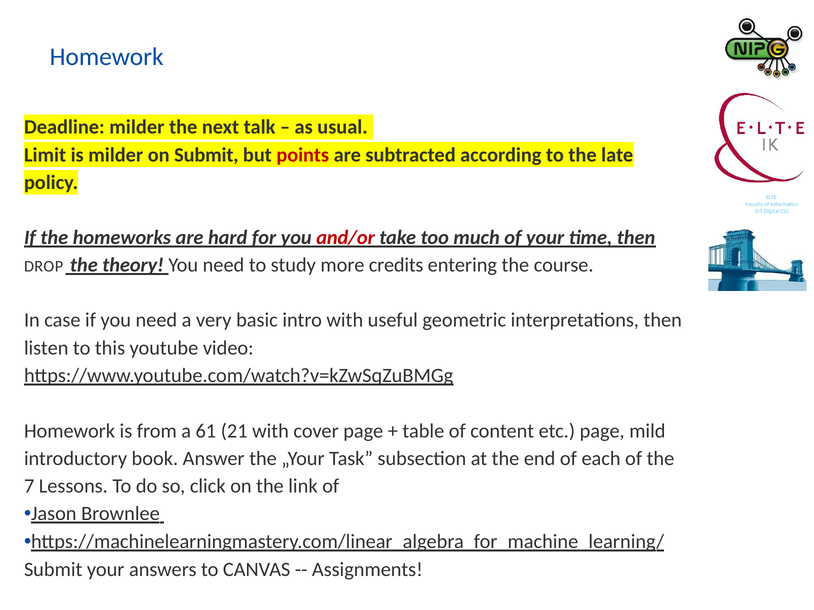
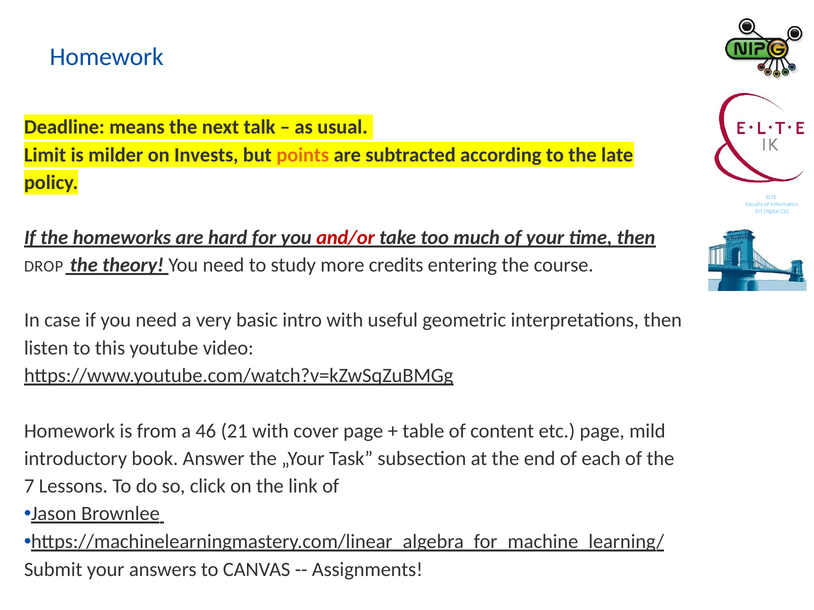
Deadline milder: milder -> means
on Submit: Submit -> Invests
points colour: red -> orange
61: 61 -> 46
